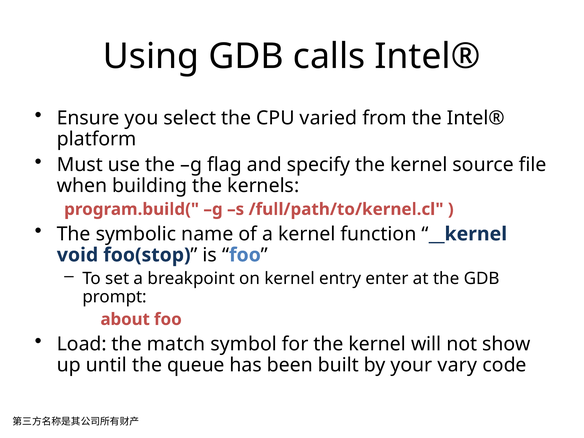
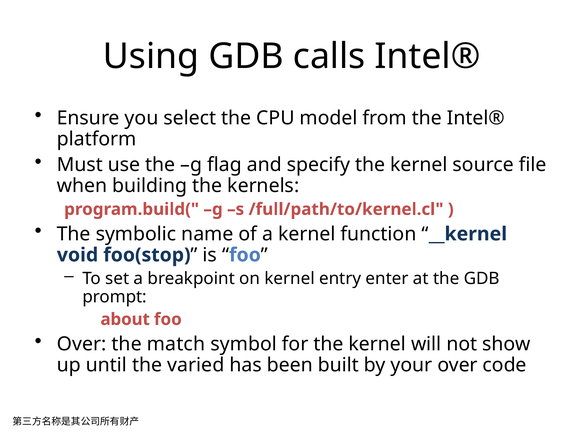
varied: varied -> model
Load at (82, 344): Load -> Over
queue: queue -> varied
your vary: vary -> over
